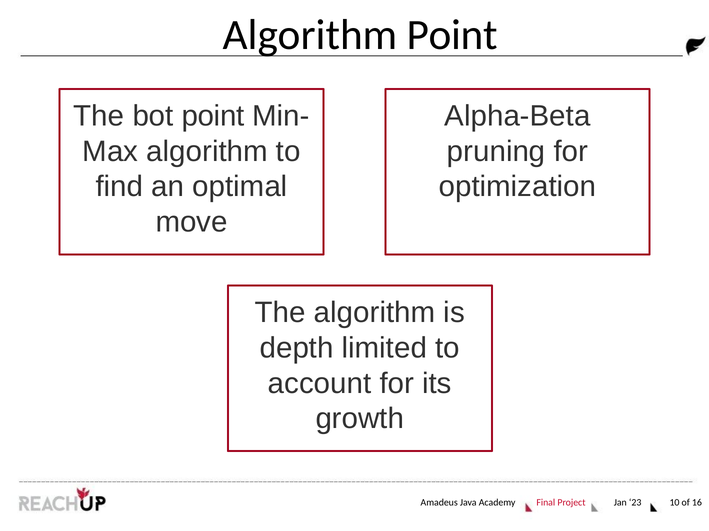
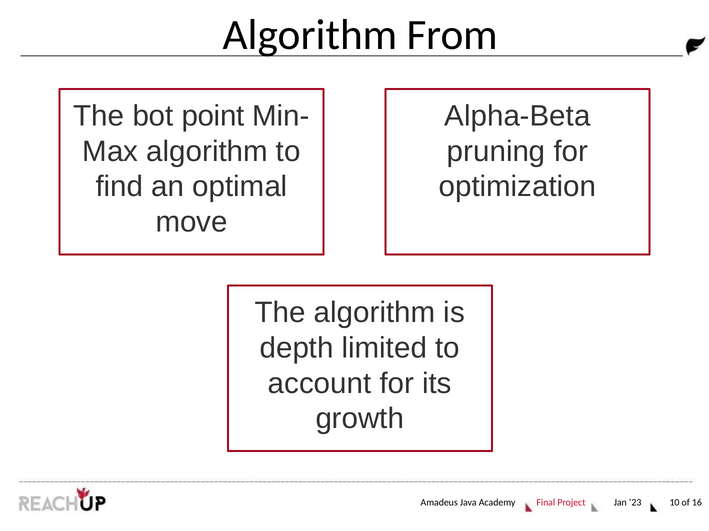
Algorithm Point: Point -> From
